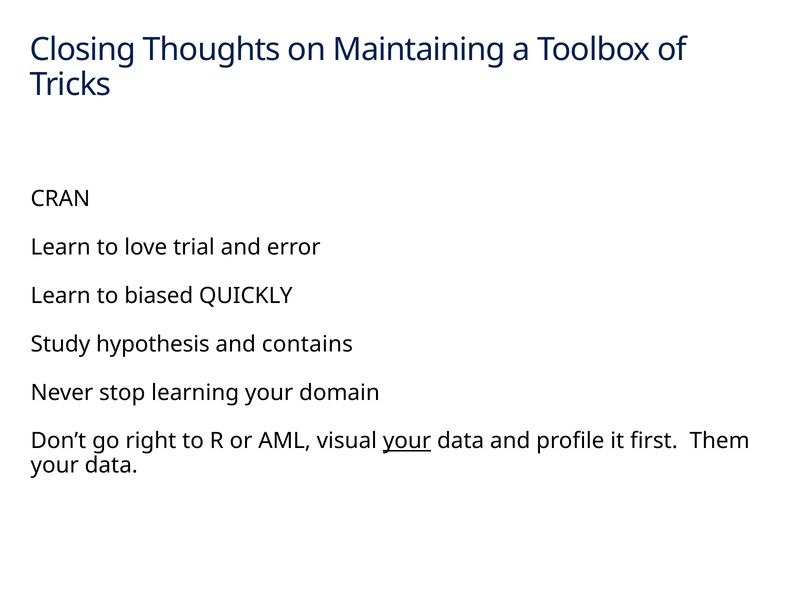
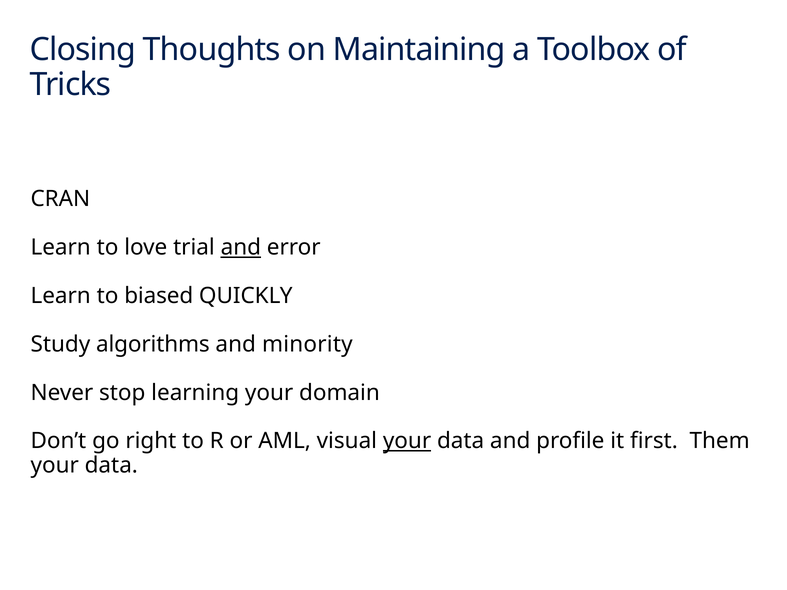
and at (241, 248) underline: none -> present
hypothesis: hypothesis -> algorithms
contains: contains -> minority
